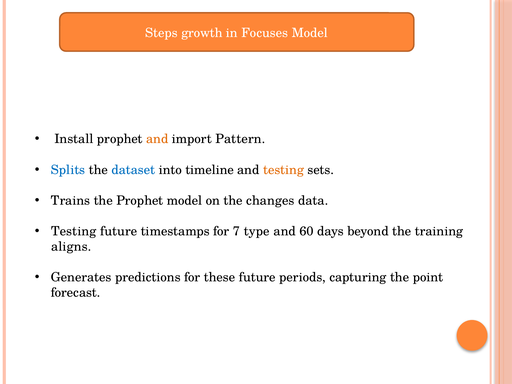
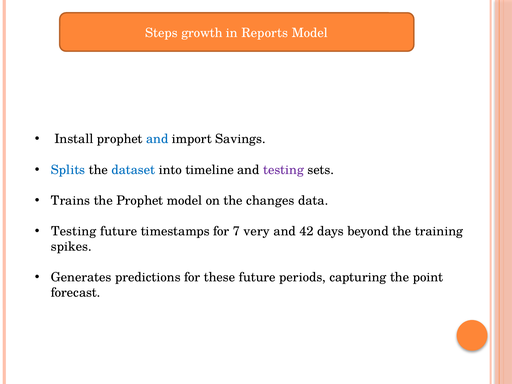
Focuses: Focuses -> Reports
and at (157, 139) colour: orange -> blue
Pattern: Pattern -> Savings
testing at (284, 170) colour: orange -> purple
type: type -> very
60: 60 -> 42
aligns: aligns -> spikes
